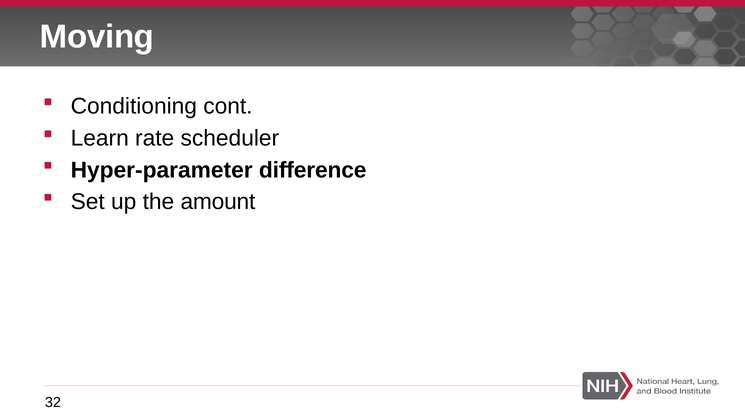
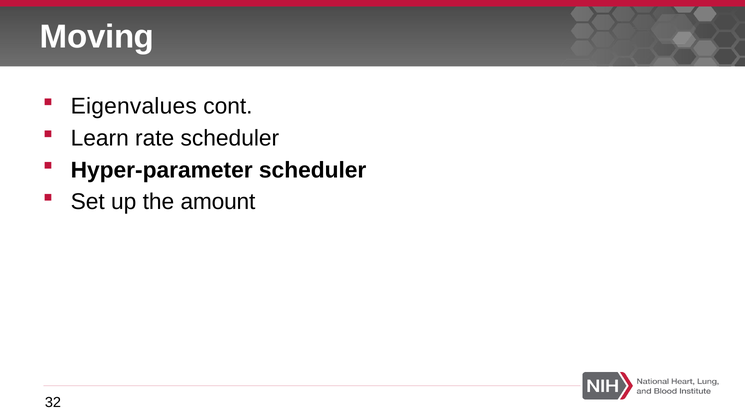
Conditioning: Conditioning -> Eigenvalues
Hyper-parameter difference: difference -> scheduler
